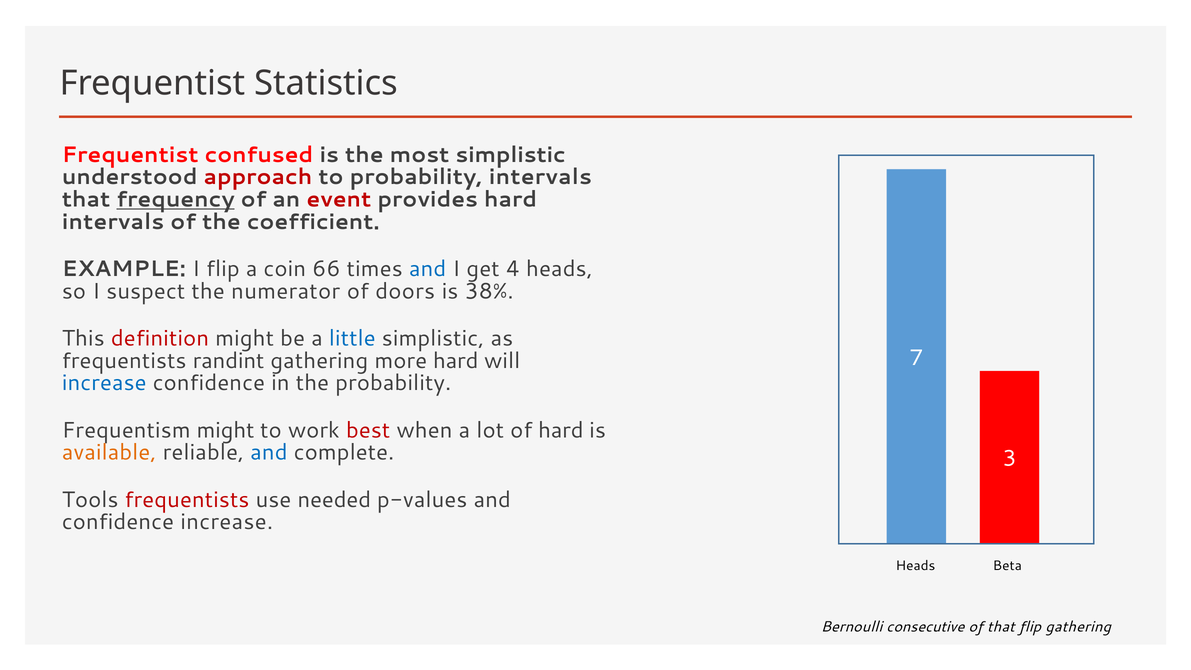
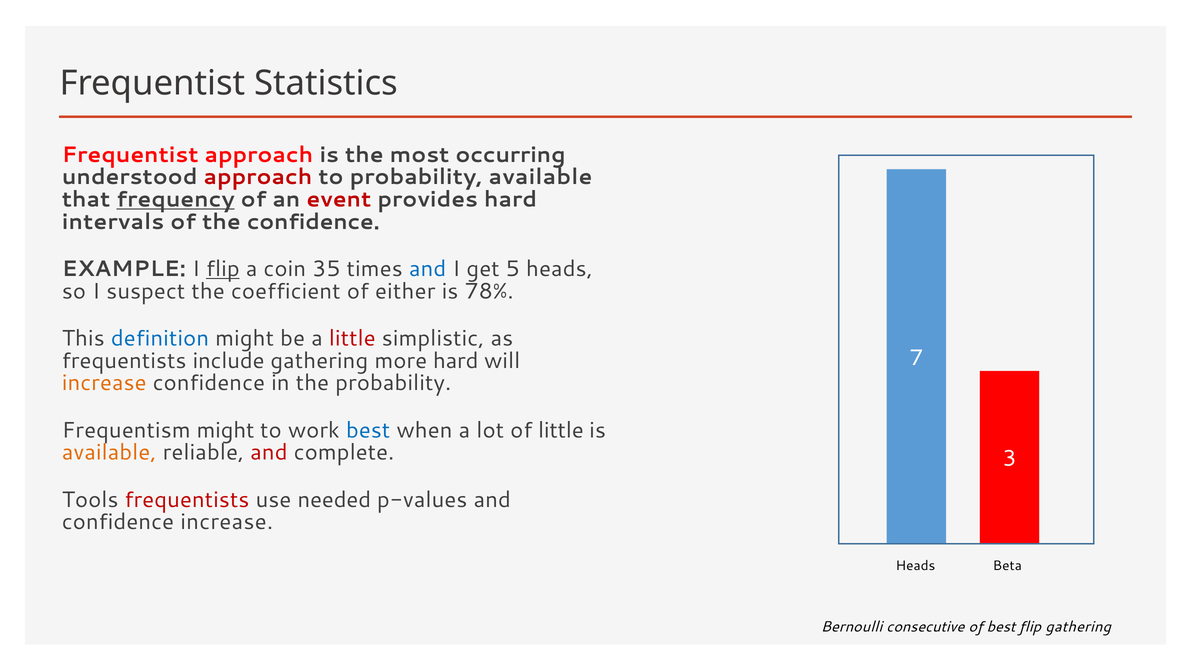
Frequentist confused: confused -> approach
most simplistic: simplistic -> occurring
probability intervals: intervals -> available
the coefficient: coefficient -> confidence
flip at (223, 269) underline: none -> present
66: 66 -> 35
4: 4 -> 5
numerator: numerator -> coefficient
doors: doors -> either
38%: 38% -> 78%
definition colour: red -> blue
little at (352, 338) colour: blue -> red
randint: randint -> include
increase at (104, 383) colour: blue -> orange
best at (368, 430) colour: red -> blue
of hard: hard -> little
and at (269, 453) colour: blue -> red
of that: that -> best
